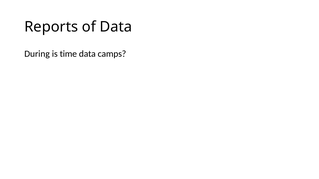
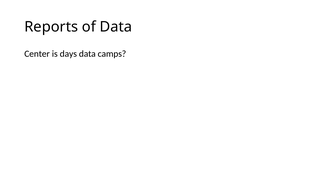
During: During -> Center
time: time -> days
